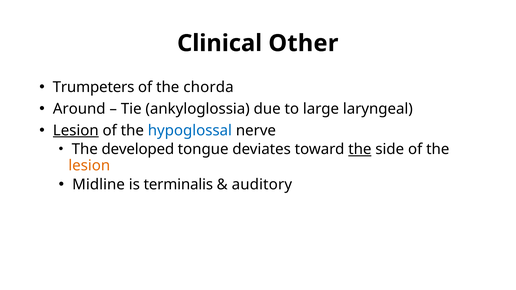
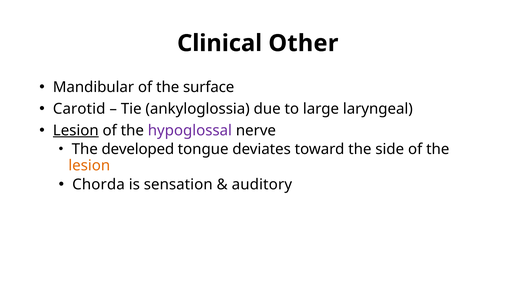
Trumpeters: Trumpeters -> Mandibular
chorda: chorda -> surface
Around: Around -> Carotid
hypoglossal colour: blue -> purple
the at (360, 149) underline: present -> none
Midline: Midline -> Chorda
terminalis: terminalis -> sensation
